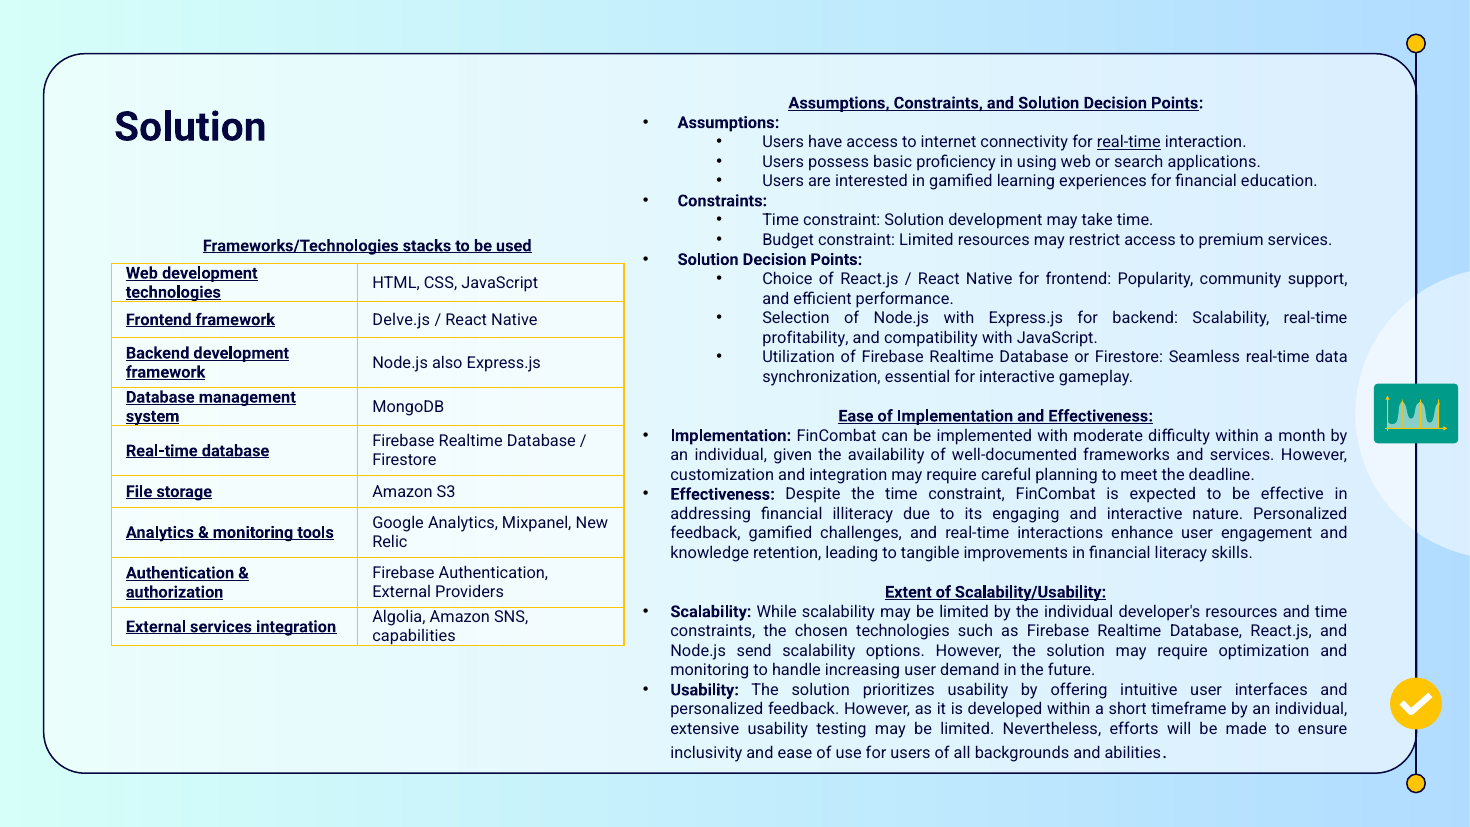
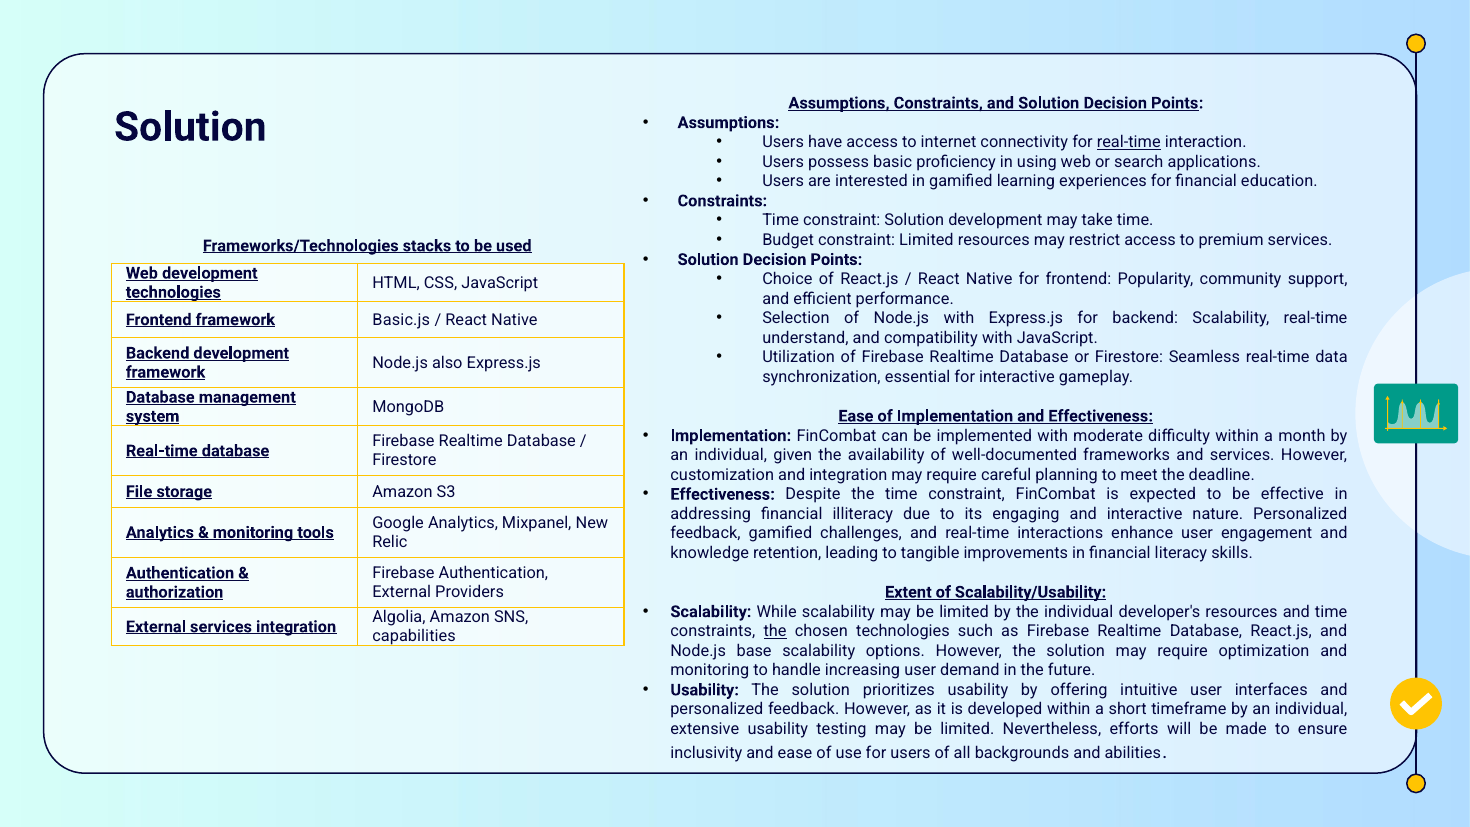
Delve.js: Delve.js -> Basic.js
profitability: profitability -> understand
the at (775, 631) underline: none -> present
send: send -> base
